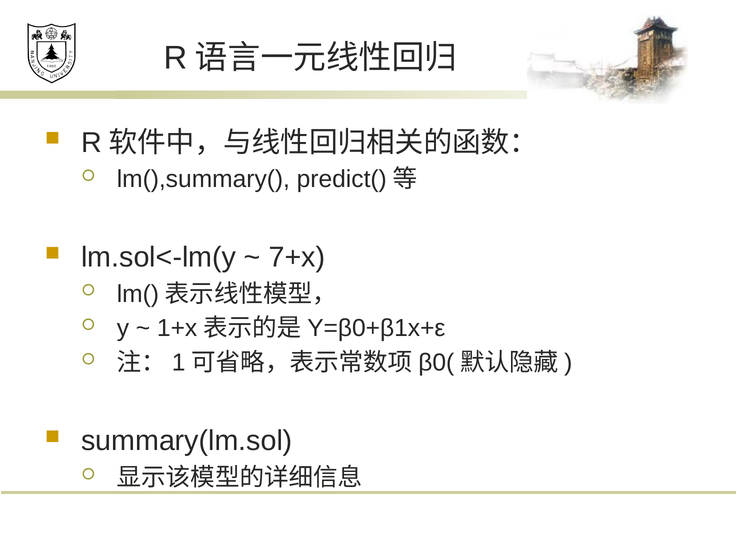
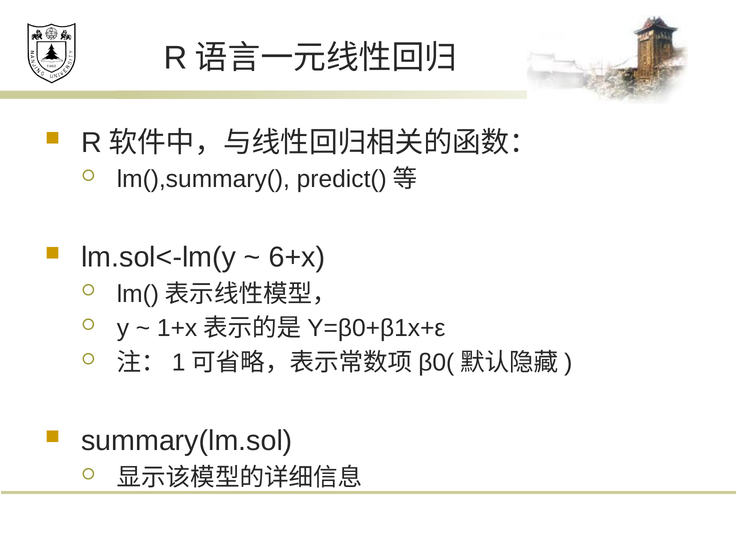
7+x: 7+x -> 6+x
